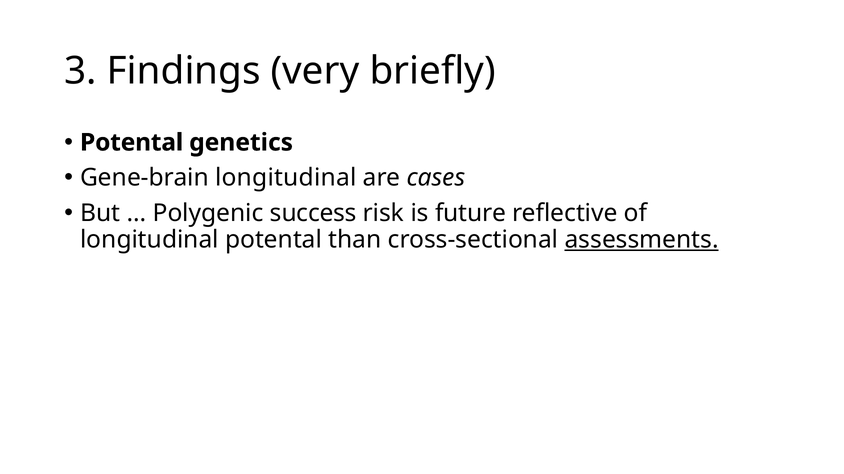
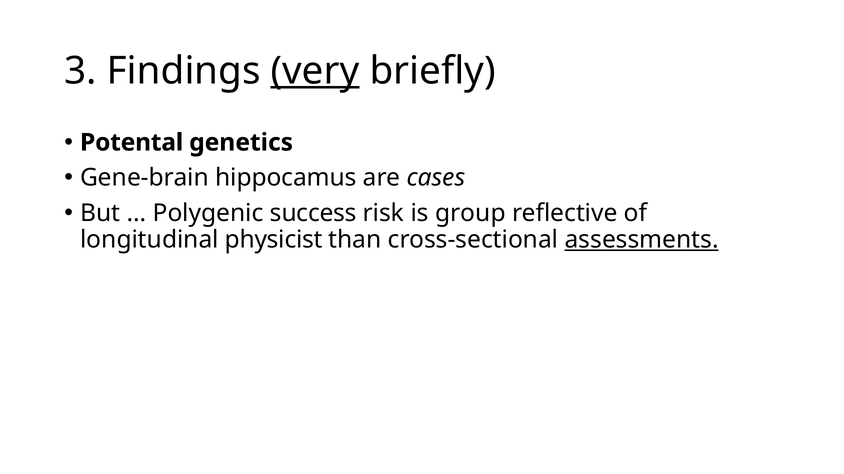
very underline: none -> present
Gene-brain longitudinal: longitudinal -> hippocamus
future: future -> group
longitudinal potental: potental -> physicist
